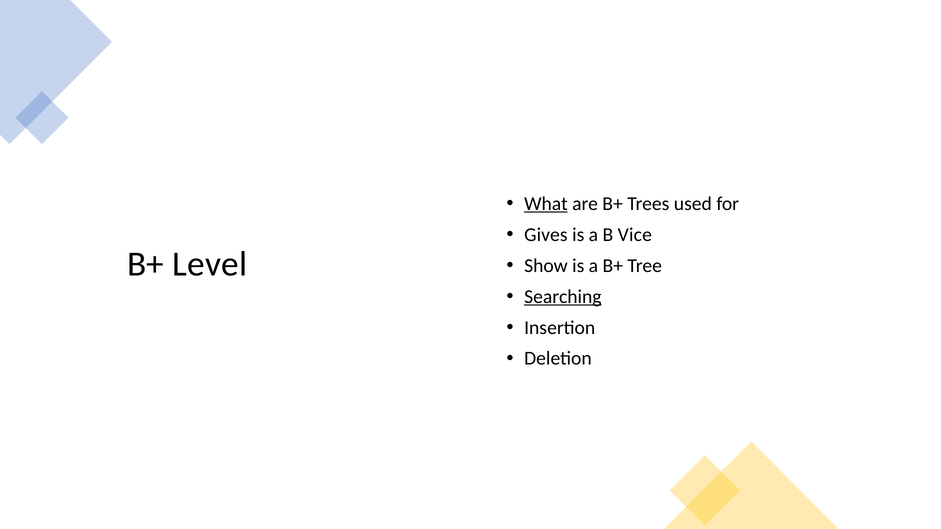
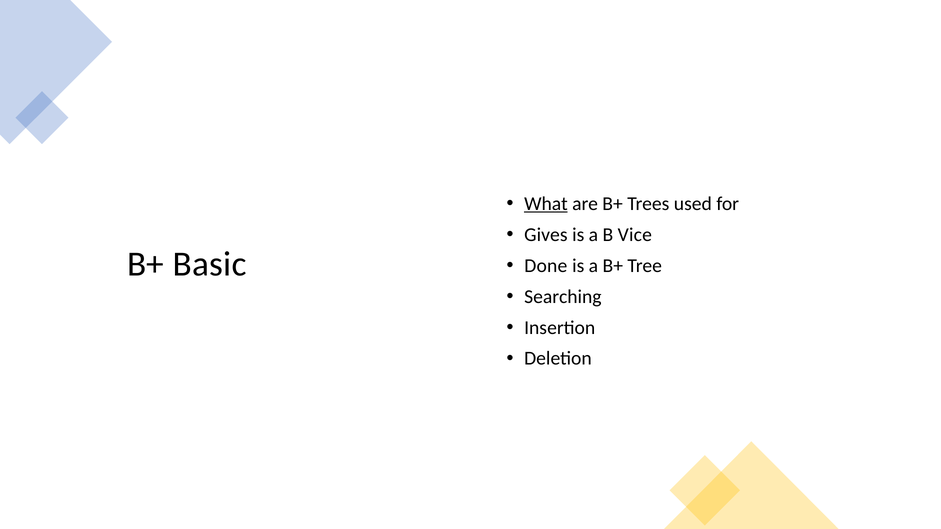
Level: Level -> Basic
Show: Show -> Done
Searching underline: present -> none
